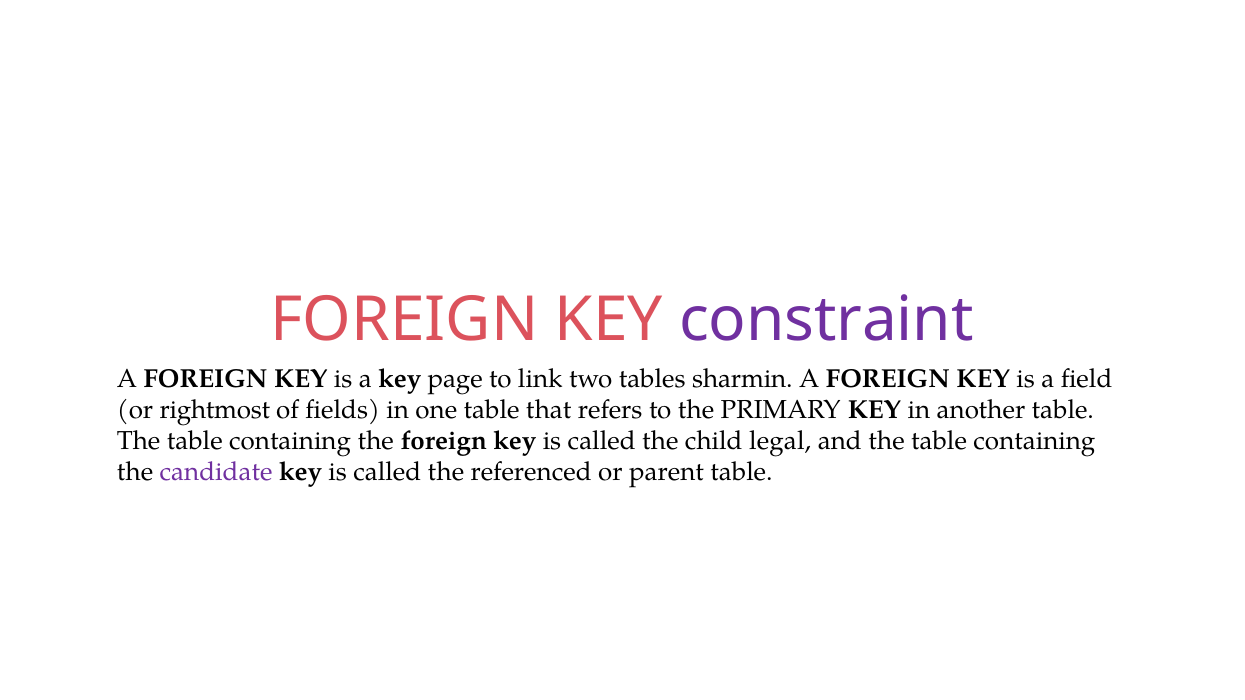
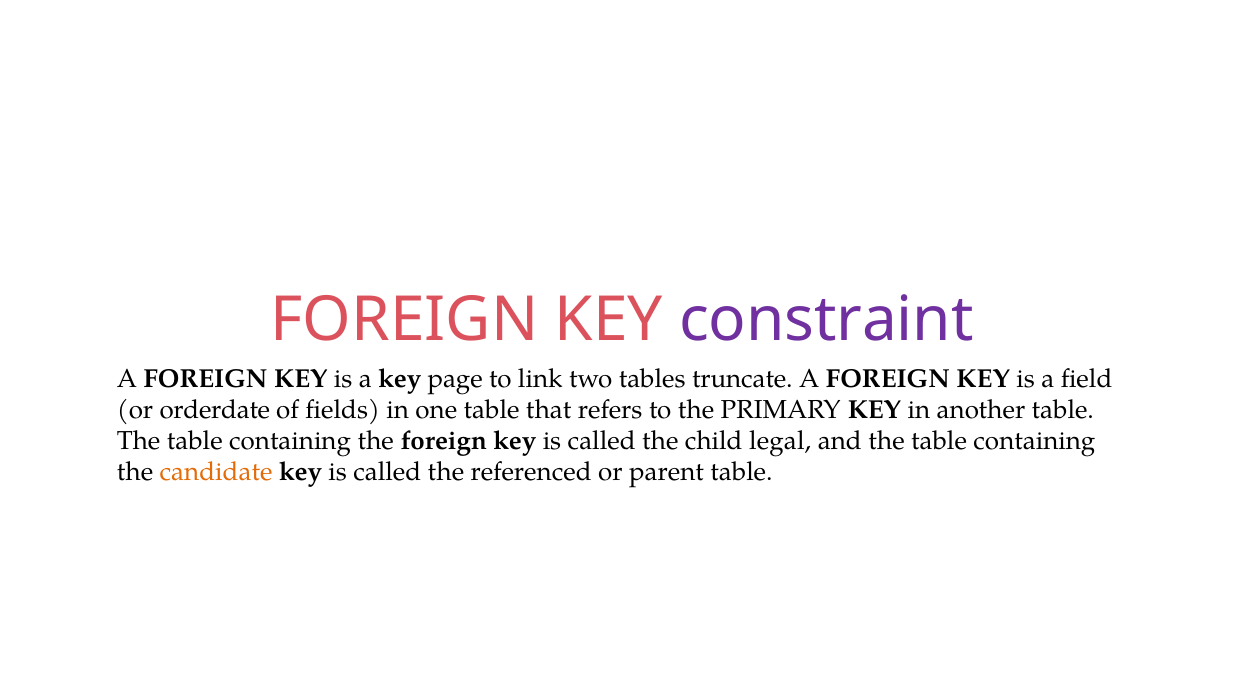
sharmin: sharmin -> truncate
rightmost: rightmost -> orderdate
candidate colour: purple -> orange
